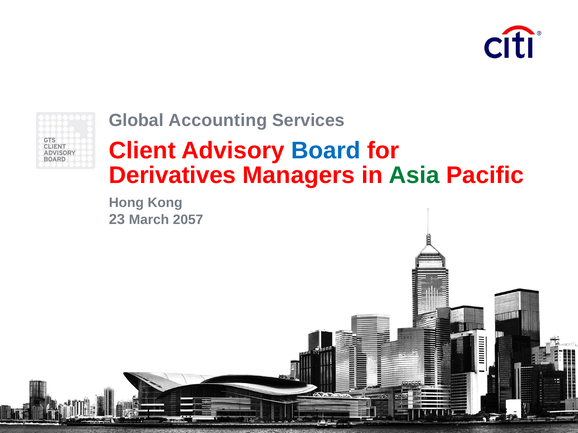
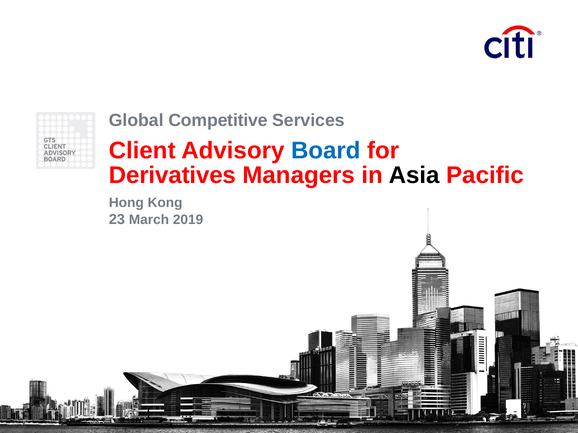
Accounting: Accounting -> Competitive
Asia colour: green -> black
2057: 2057 -> 2019
